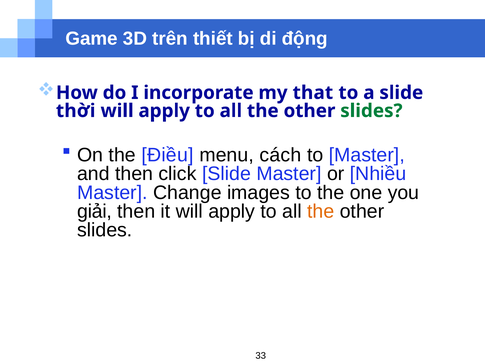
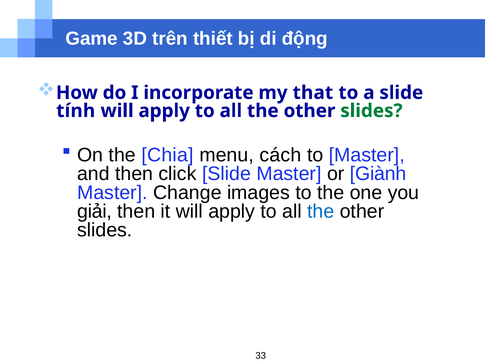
thời: thời -> tính
Điều: Điều -> Chia
Nhiều: Nhiều -> Giành
the at (321, 211) colour: orange -> blue
